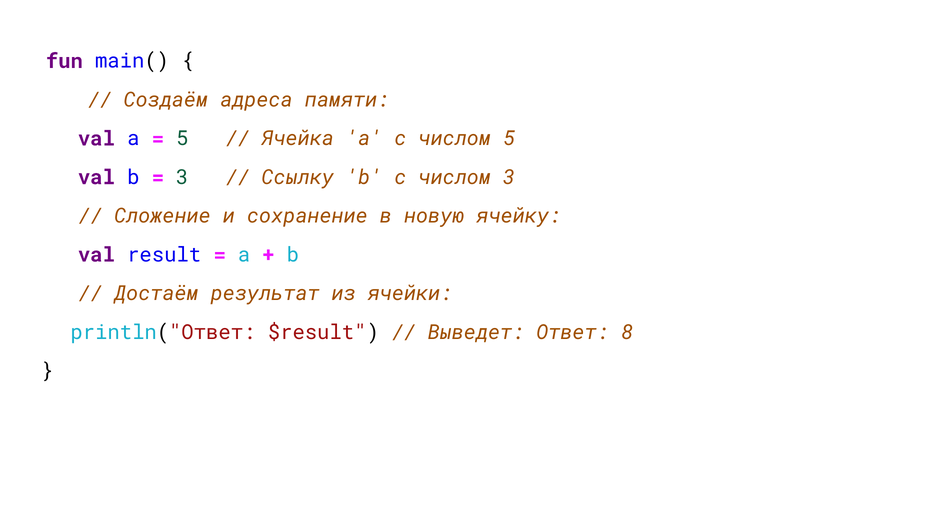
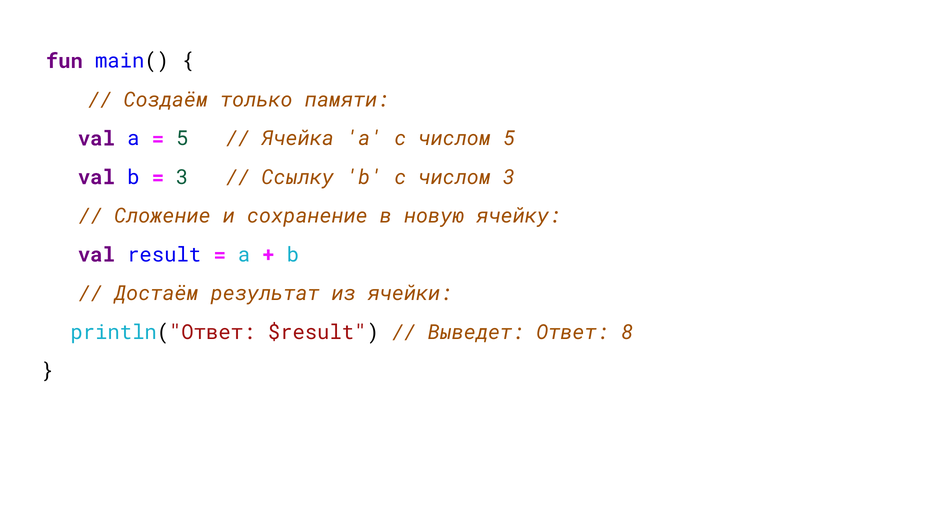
адреса: адреса -> только
